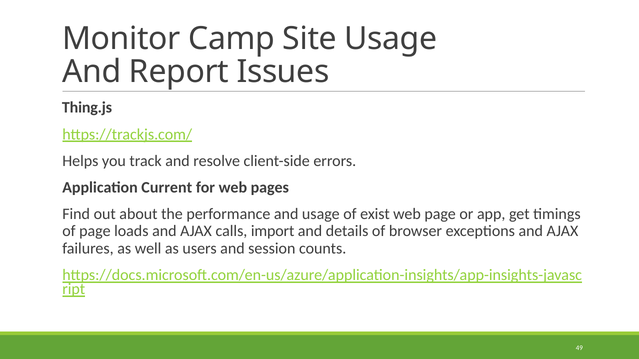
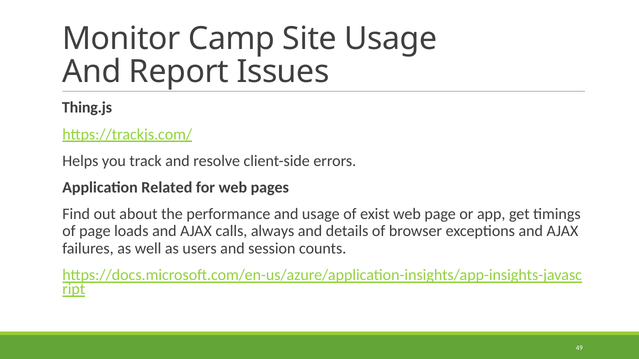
Current: Current -> Related
import: import -> always
